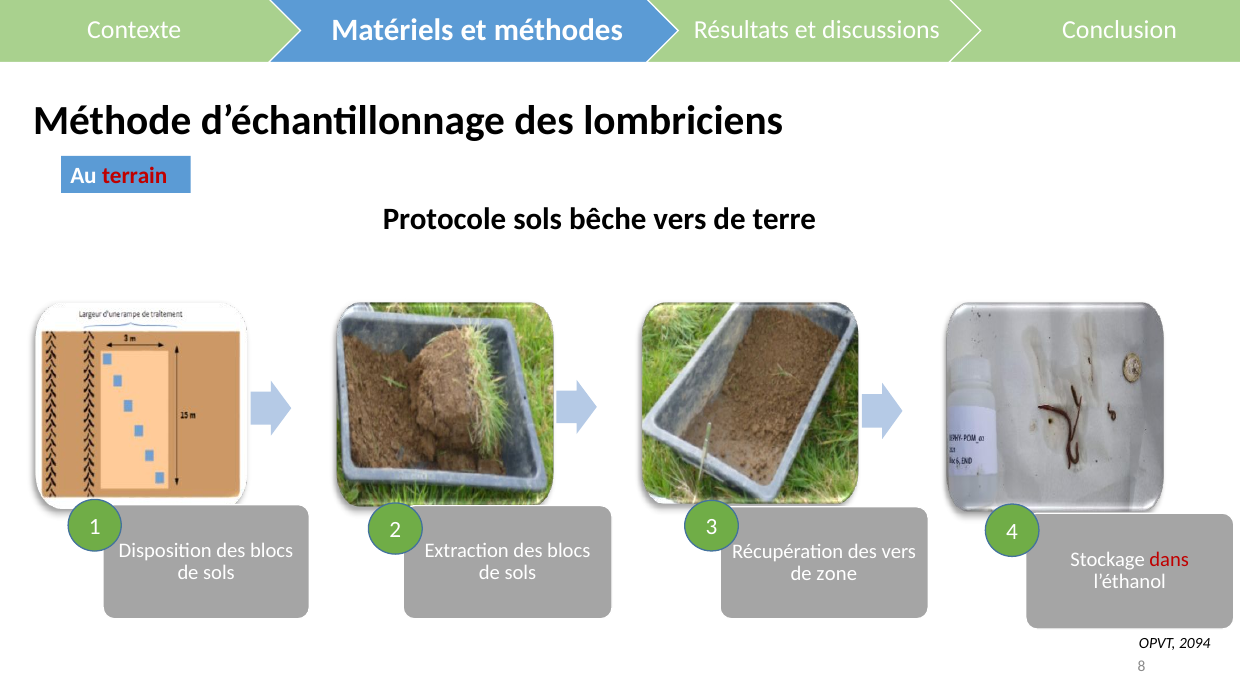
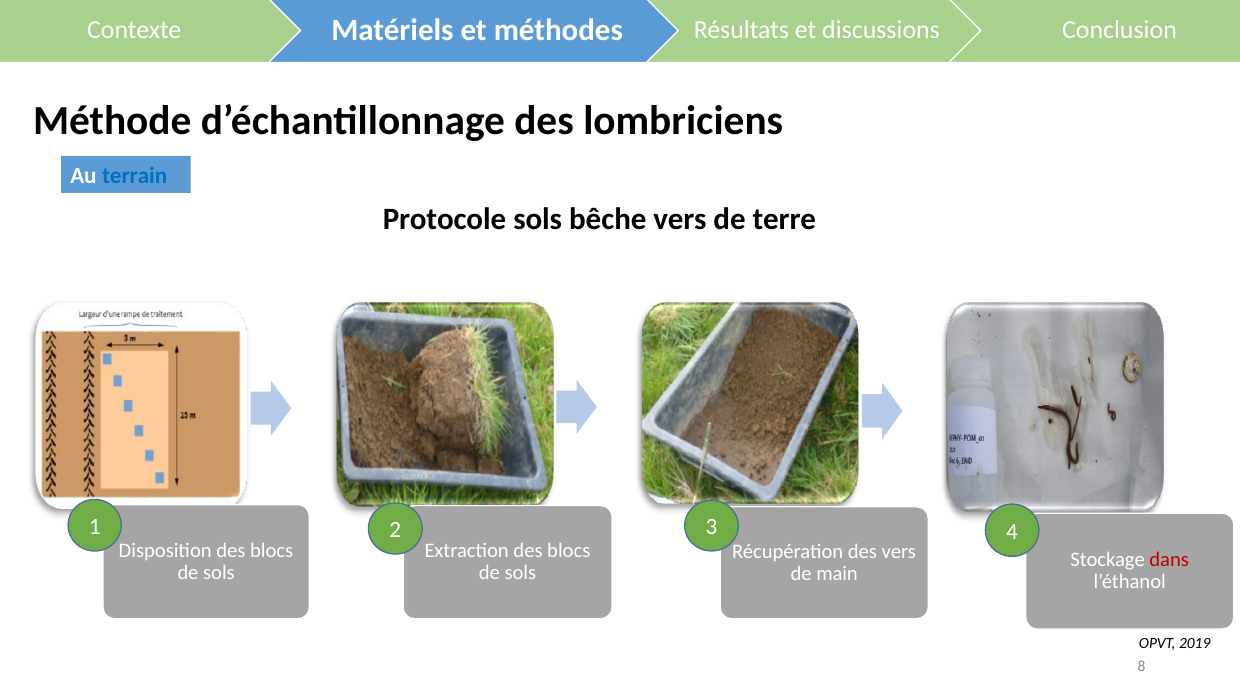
terrain colour: red -> blue
zone: zone -> main
2094: 2094 -> 2019
